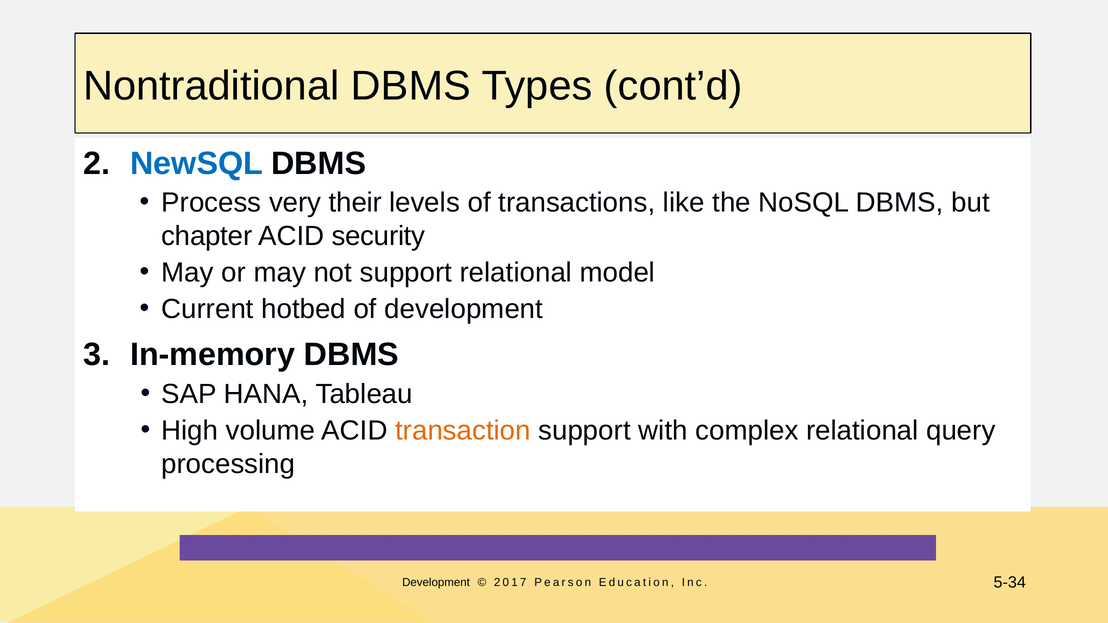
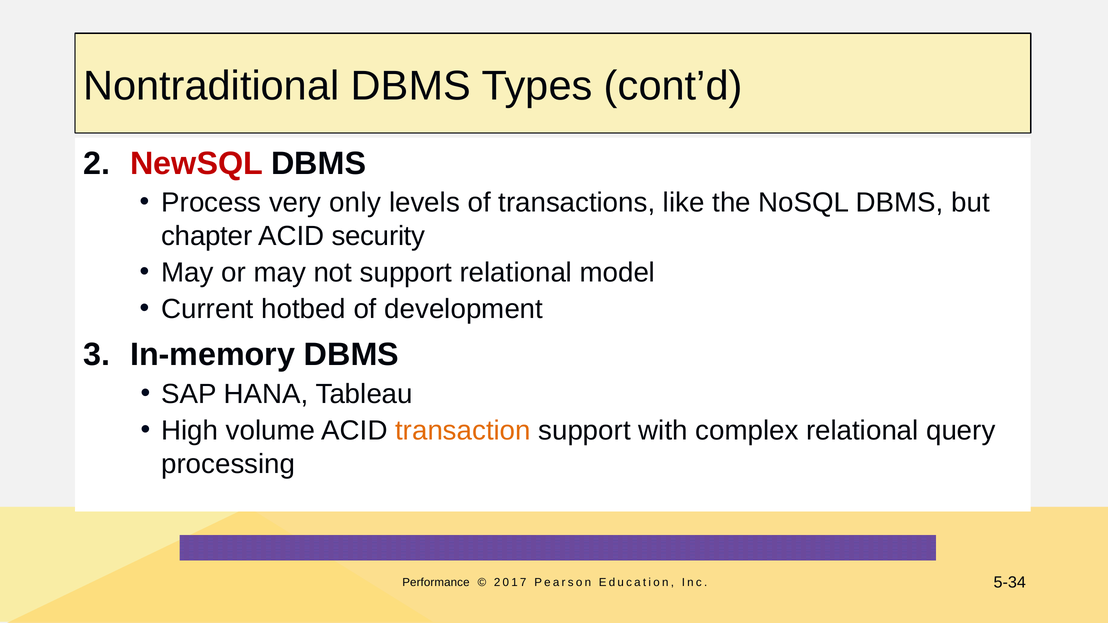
NewSQL colour: blue -> red
their: their -> only
Development at (436, 582): Development -> Performance
